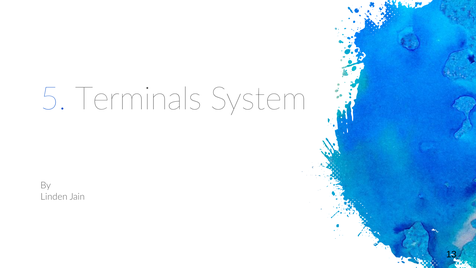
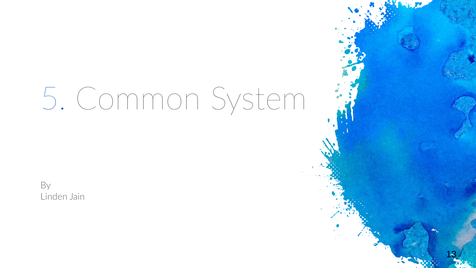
Terminals: Terminals -> Common
